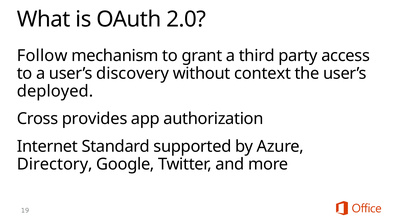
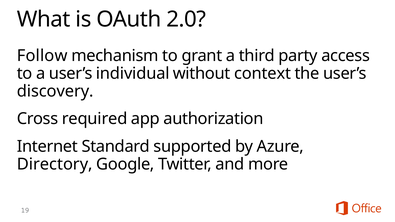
discovery: discovery -> individual
deployed: deployed -> discovery
provides: provides -> required
